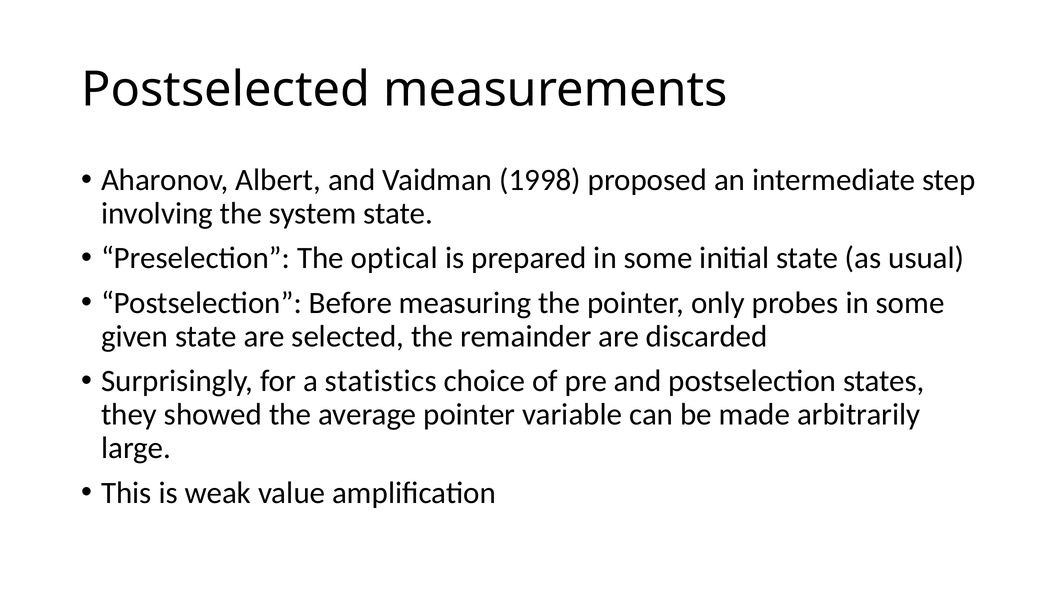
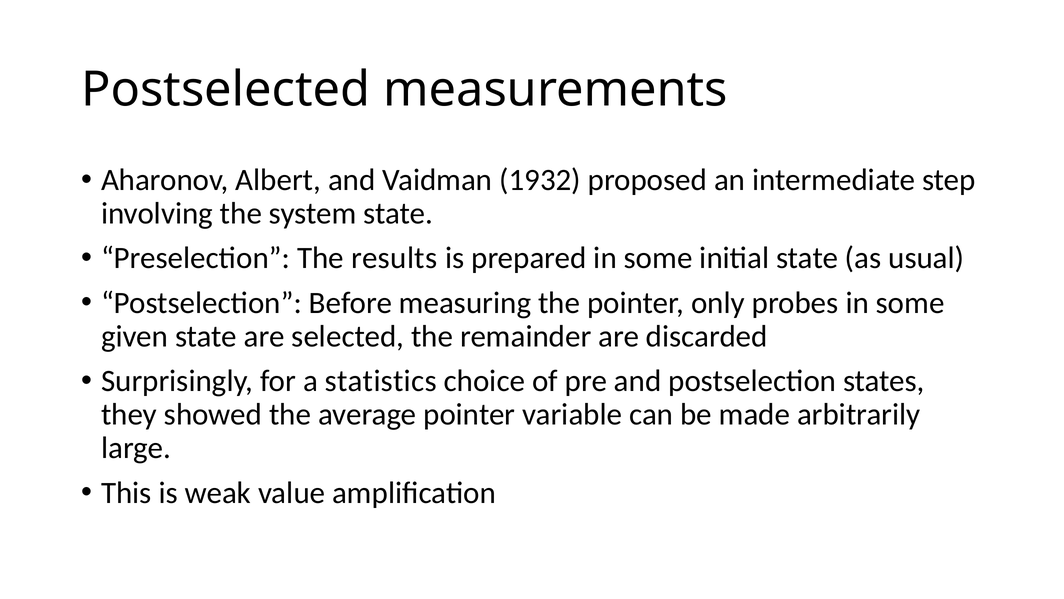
1998: 1998 -> 1932
optical: optical -> results
